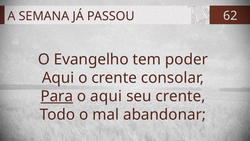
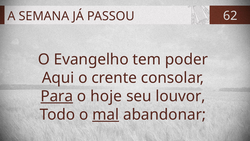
o aqui: aqui -> hoje
seu crente: crente -> louvor
mal underline: none -> present
